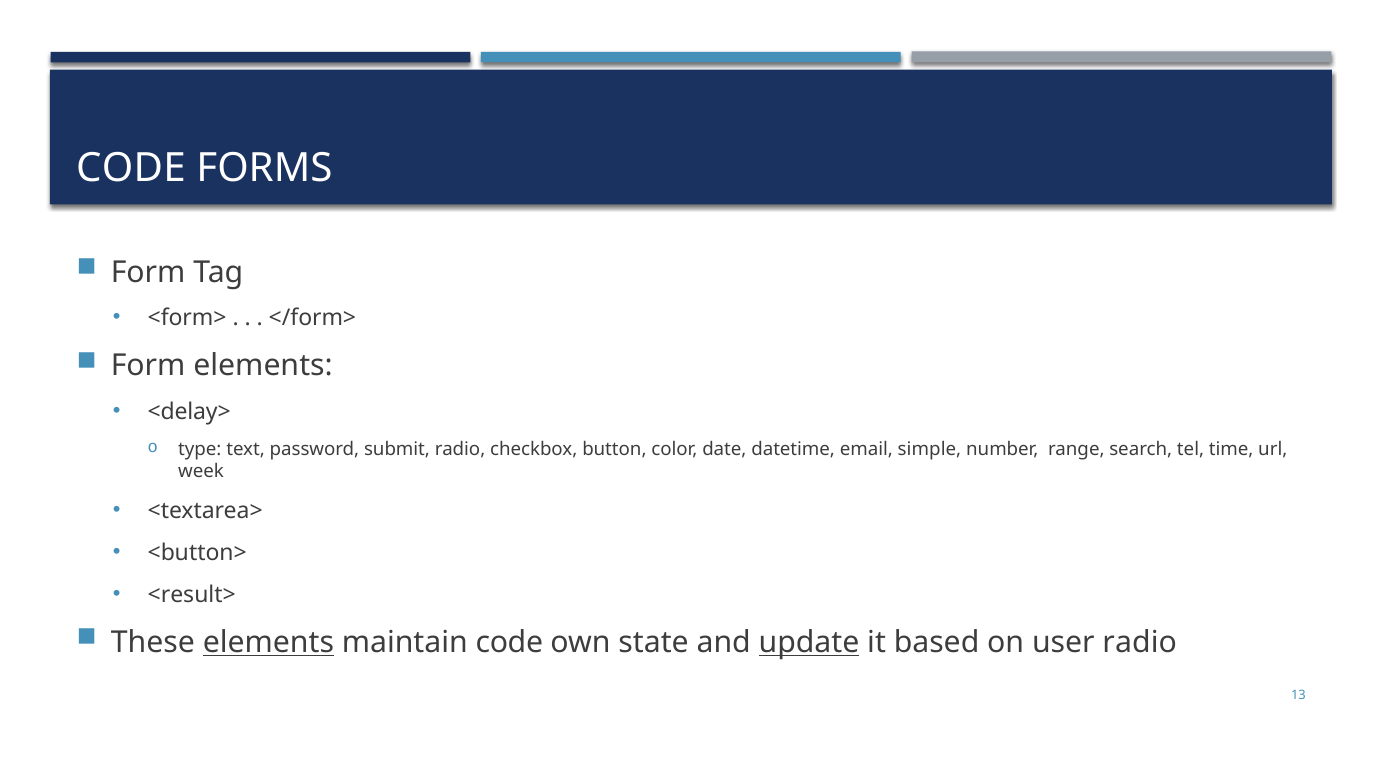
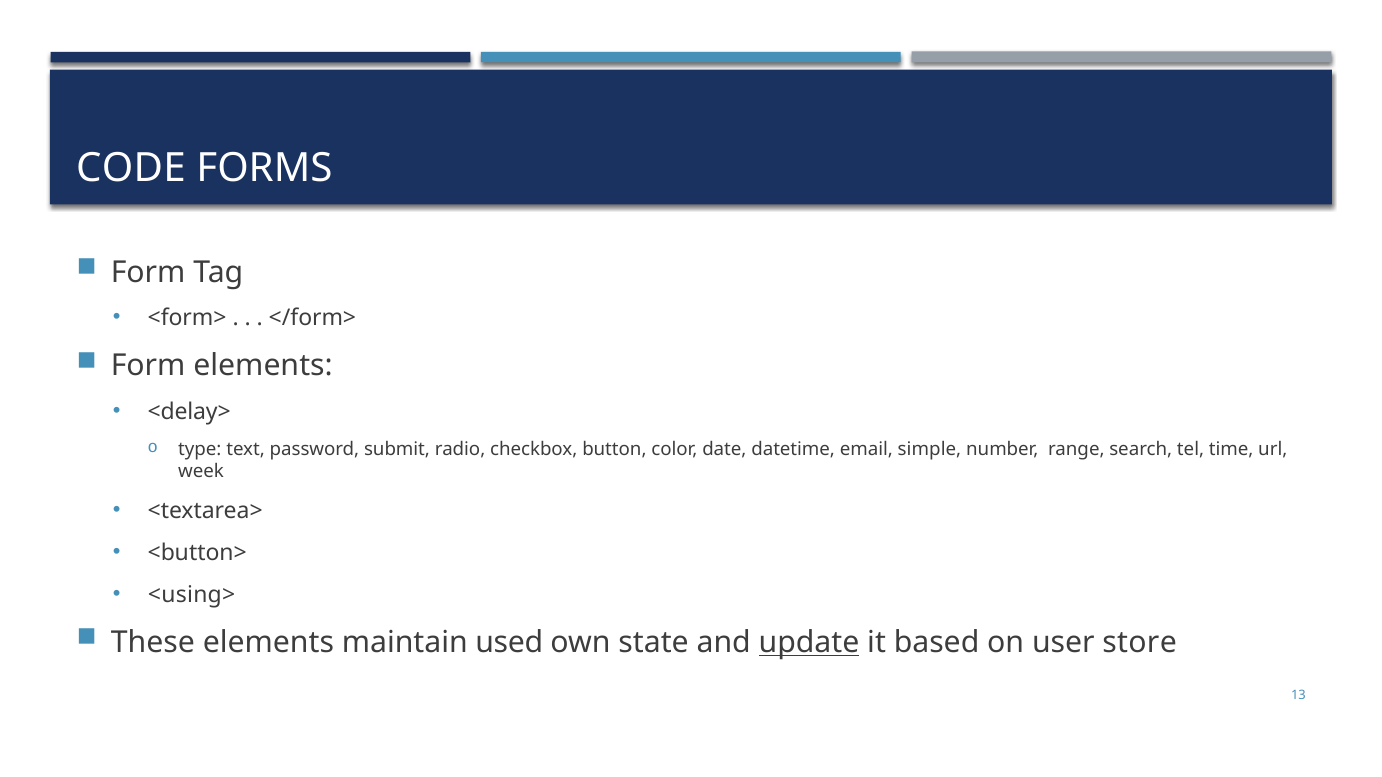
<result>: <result> -> <using>
elements at (268, 643) underline: present -> none
maintain code: code -> used
user radio: radio -> store
